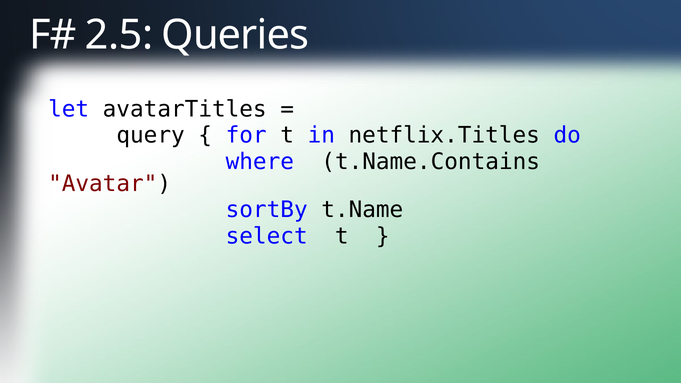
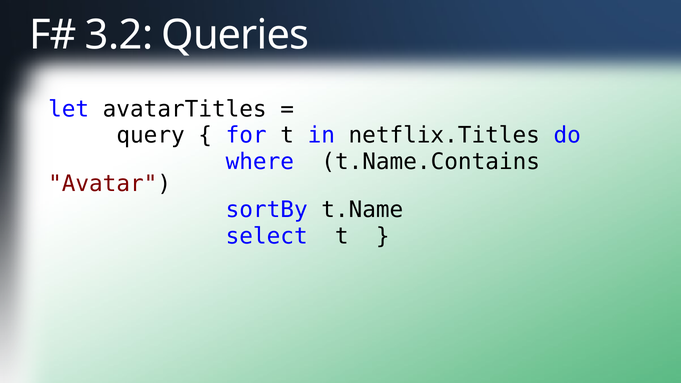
2.5: 2.5 -> 3.2
